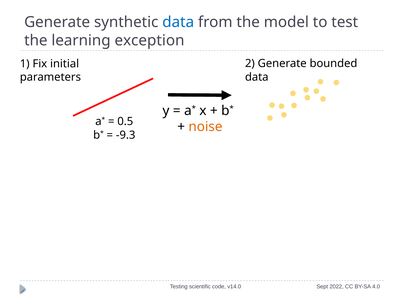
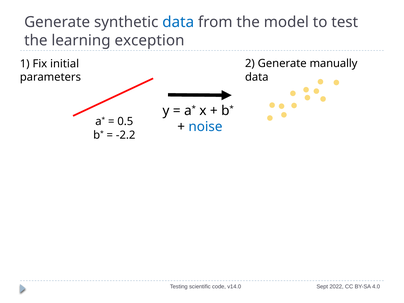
bounded: bounded -> manually
noise colour: orange -> blue
-9.3: -9.3 -> -2.2
